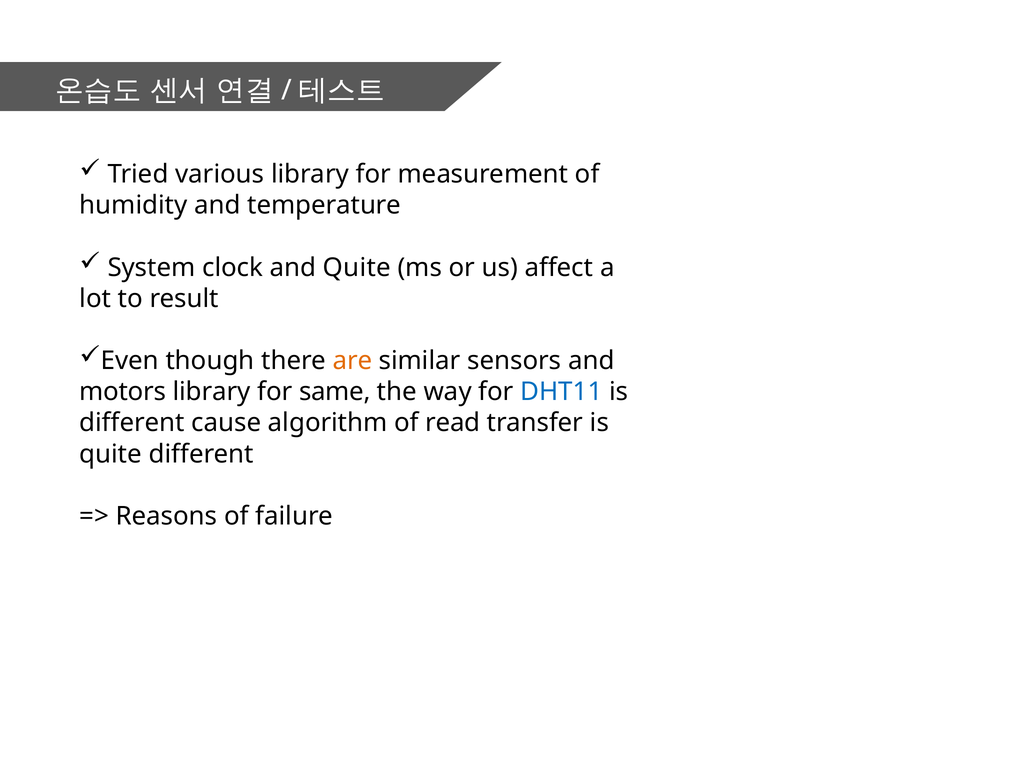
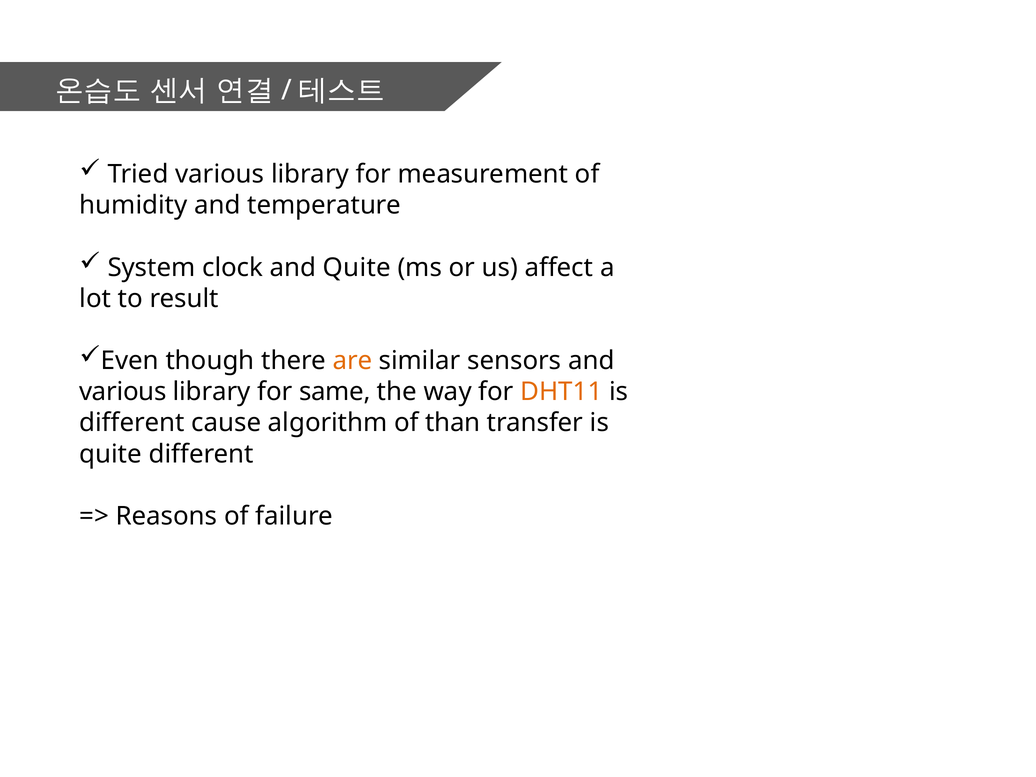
motors at (123, 392): motors -> various
DHT11 colour: blue -> orange
read: read -> than
